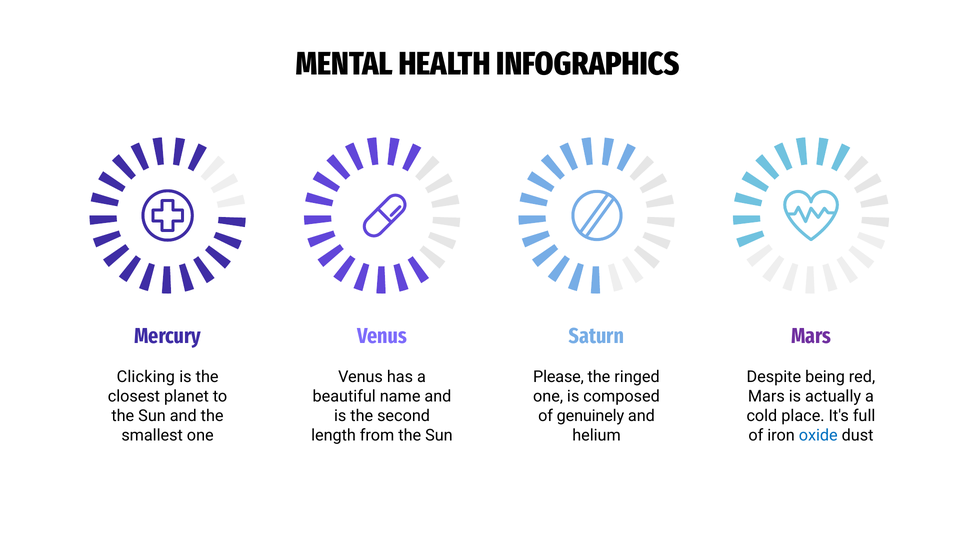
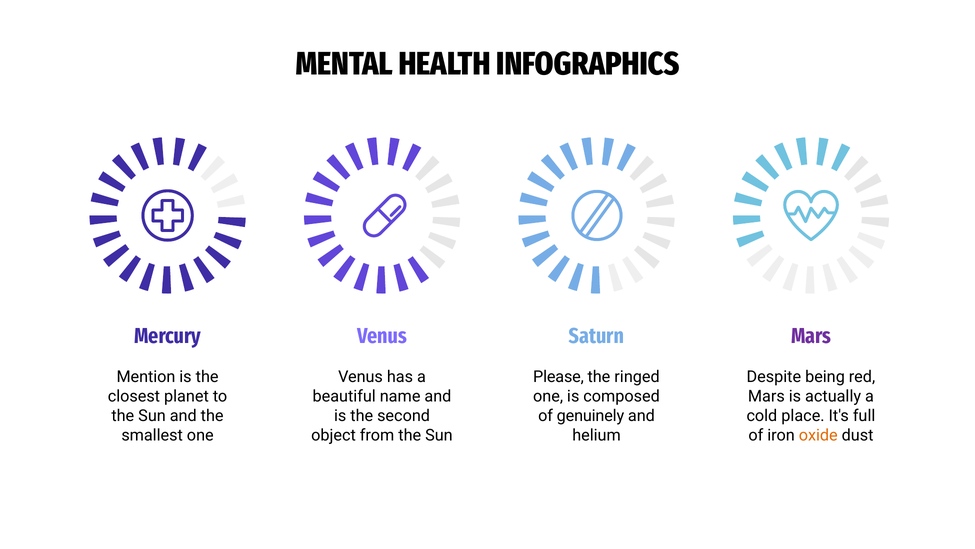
Clicking: Clicking -> Mention
length: length -> object
oxide colour: blue -> orange
